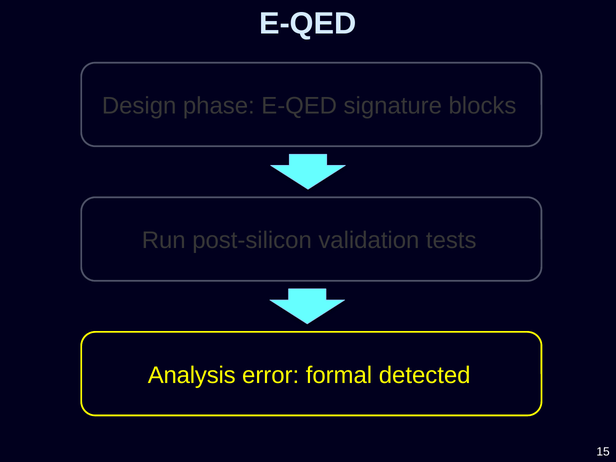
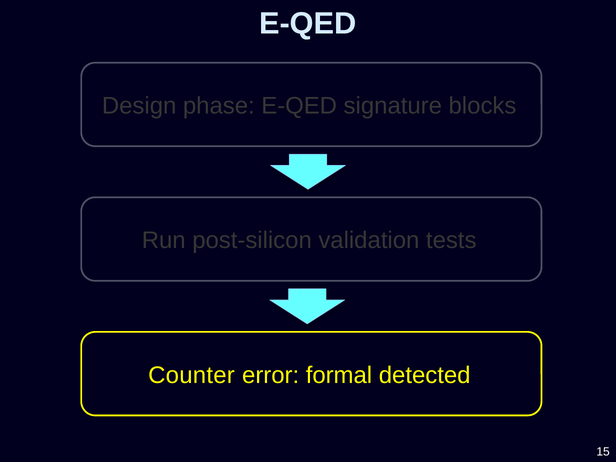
Analysis: Analysis -> Counter
